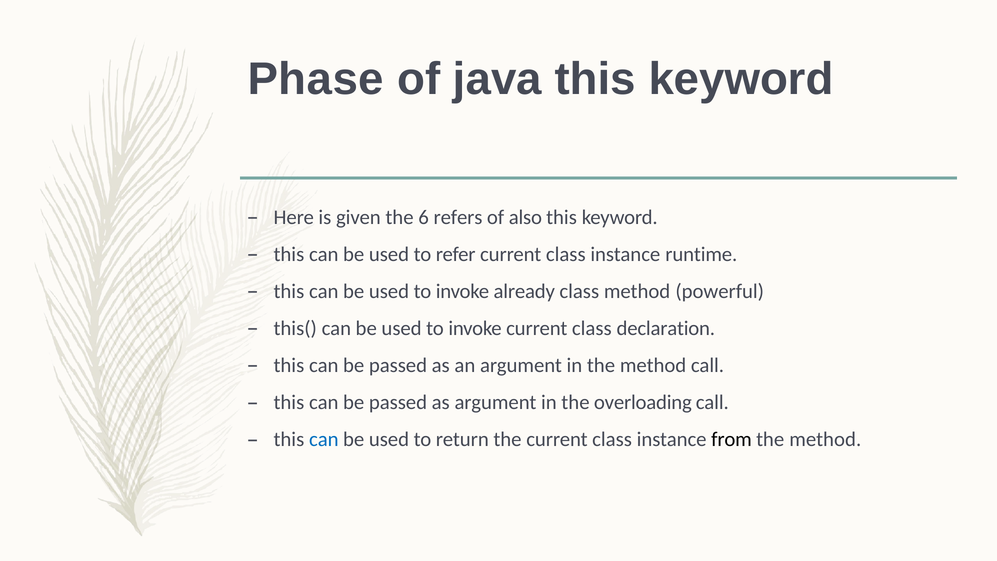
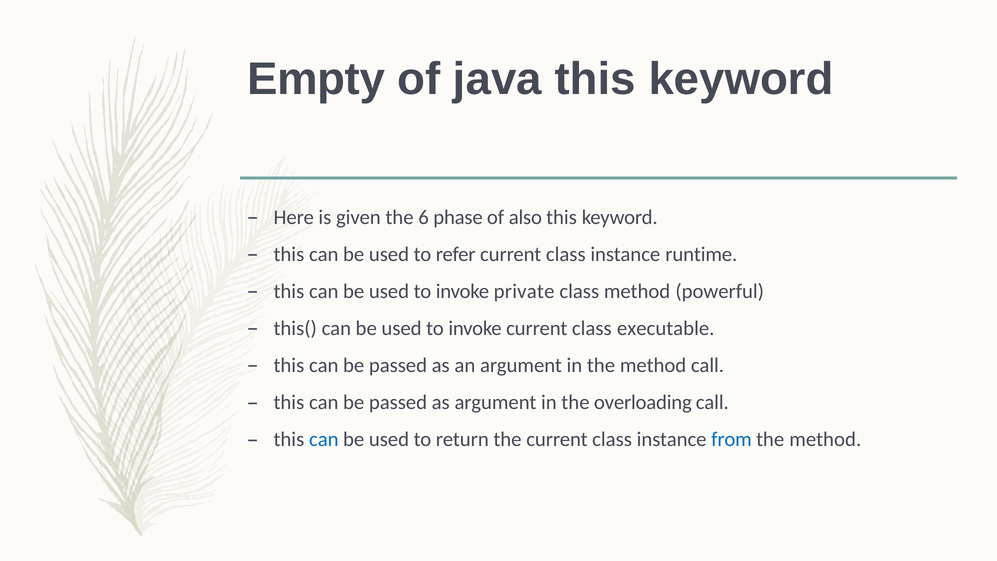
Phase: Phase -> Empty
refers: refers -> phase
already: already -> private
declaration: declaration -> executable
from colour: black -> blue
